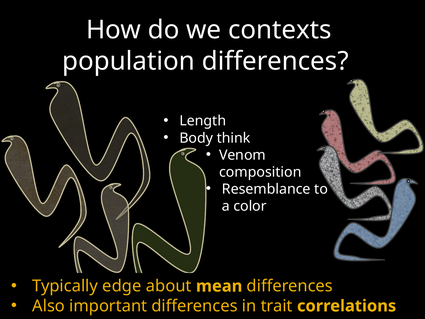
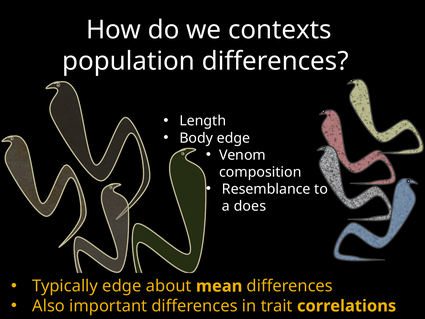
Body think: think -> edge
color: color -> does
